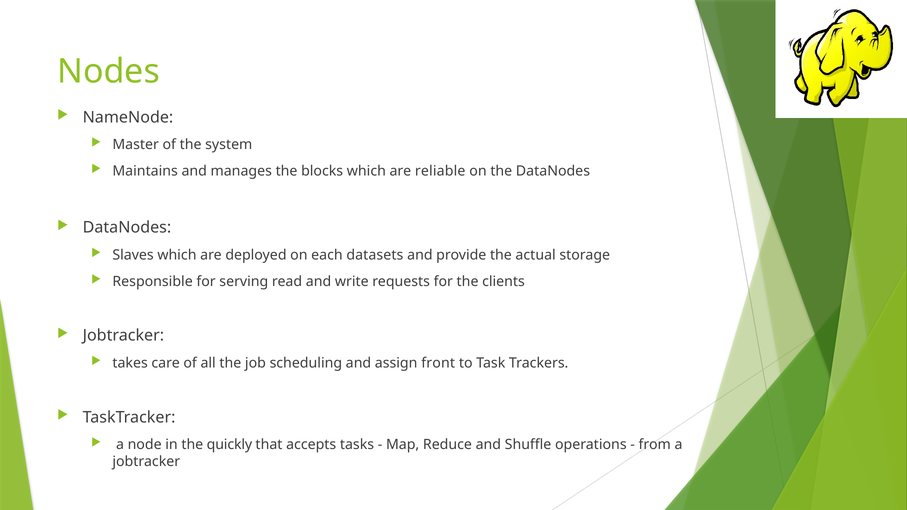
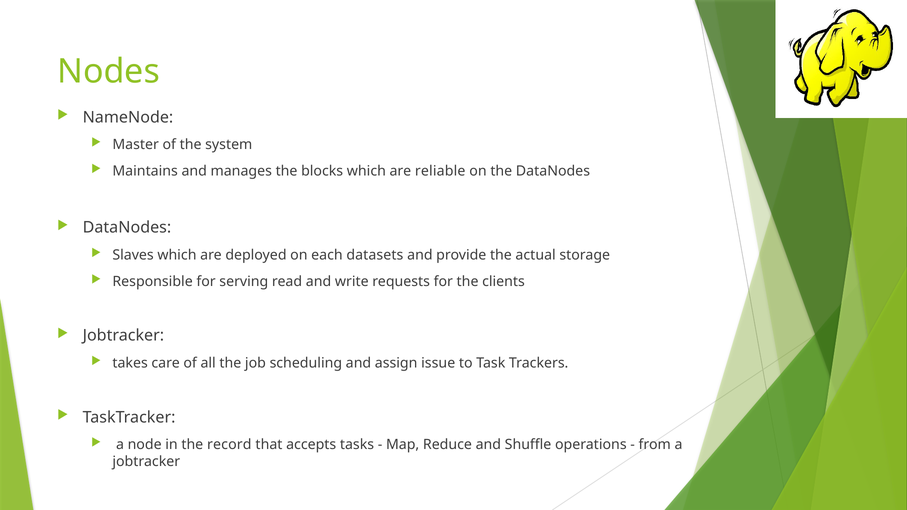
front: front -> issue
quickly: quickly -> record
